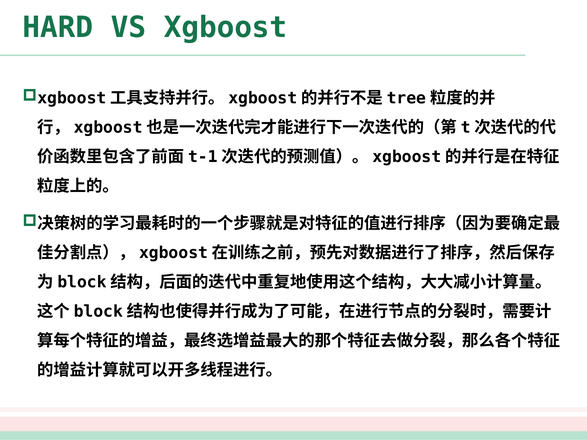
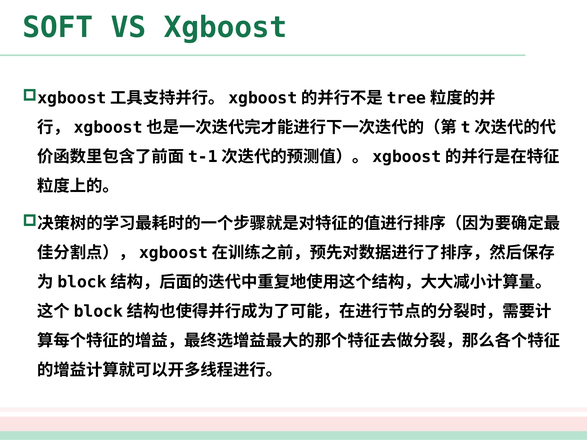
HARD: HARD -> SOFT
